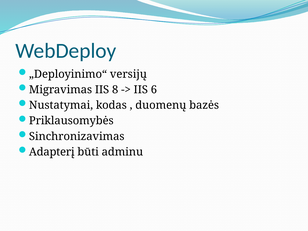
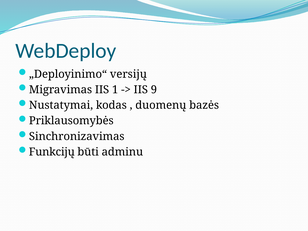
8: 8 -> 1
6: 6 -> 9
Adapterį: Adapterį -> Funkcijų
